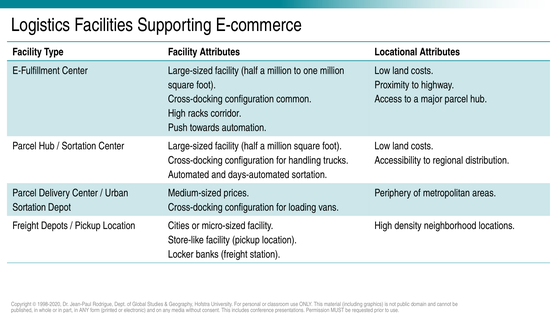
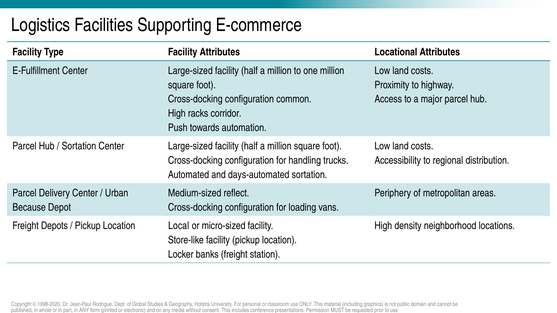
prices: prices -> reflect
Sortation at (29, 208): Sortation -> Because
Cities: Cities -> Local
